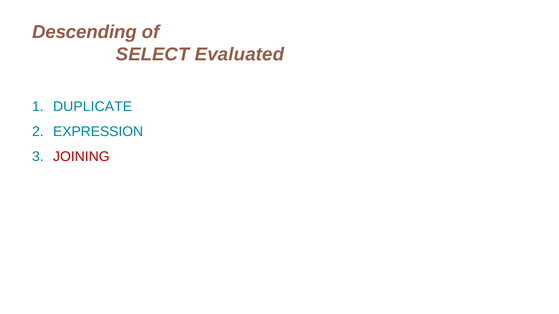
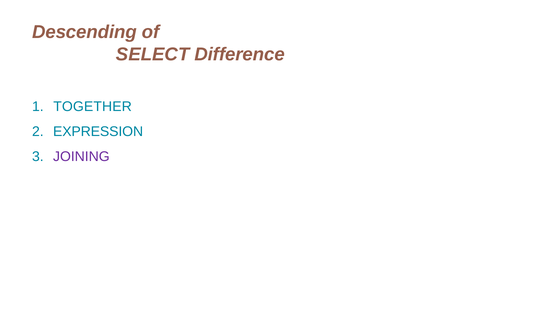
Evaluated: Evaluated -> Difference
DUPLICATE: DUPLICATE -> TOGETHER
JOINING colour: red -> purple
